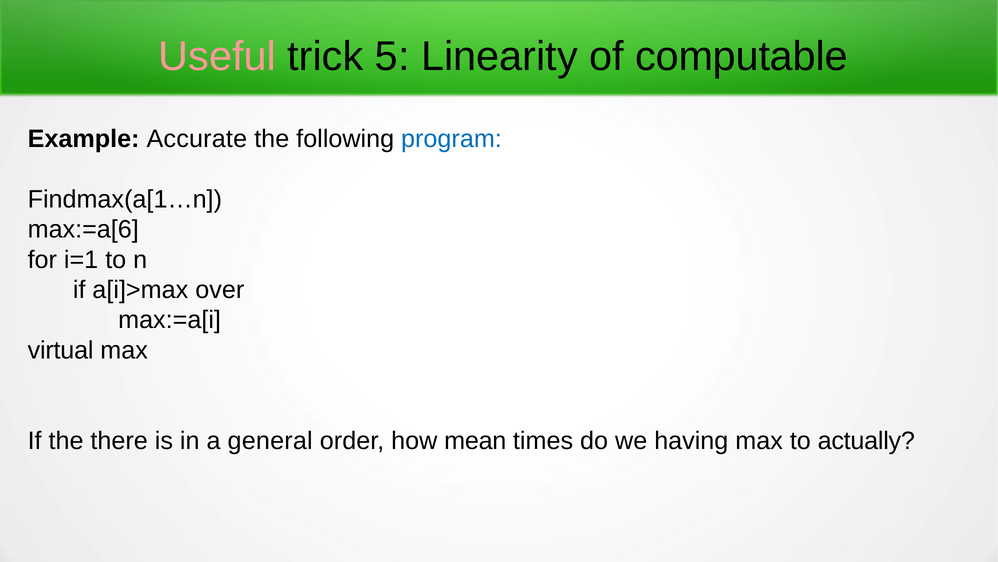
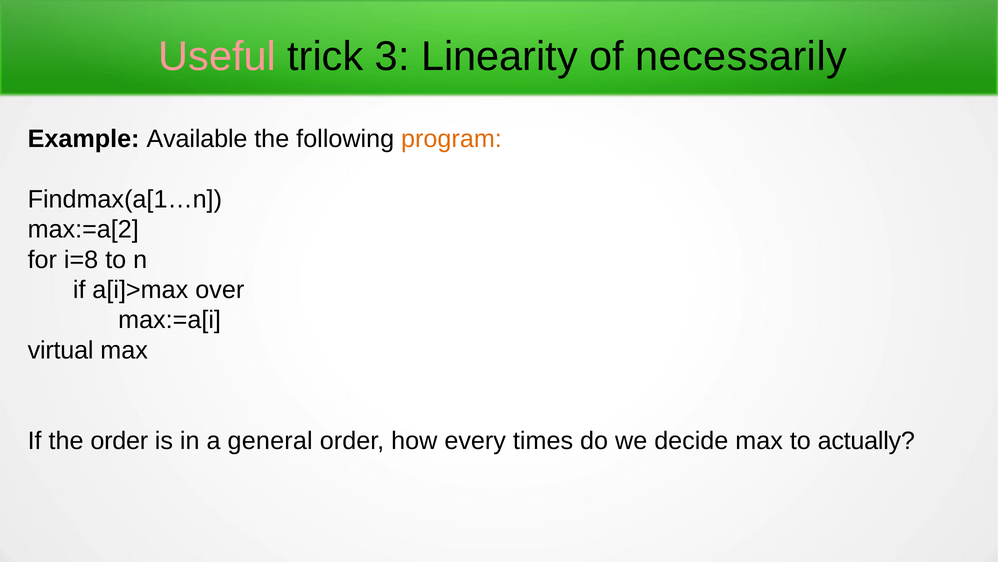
5: 5 -> 3
computable: computable -> necessarily
Accurate: Accurate -> Available
program colour: blue -> orange
max:=a[6: max:=a[6 -> max:=a[2
i=1: i=1 -> i=8
the there: there -> order
mean: mean -> every
having: having -> decide
